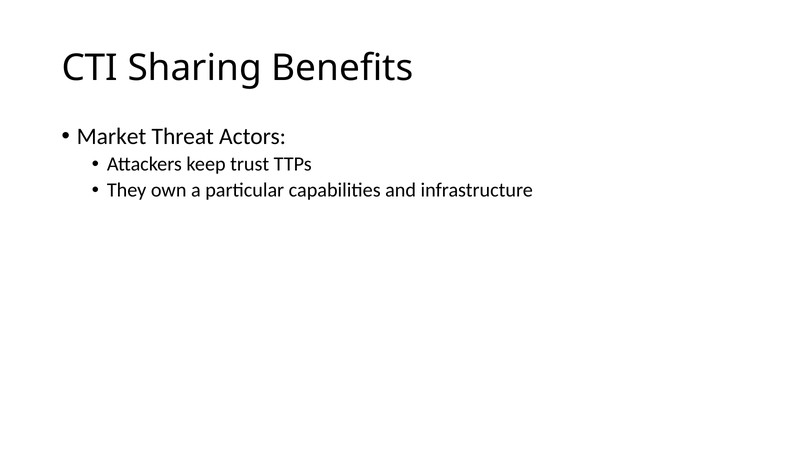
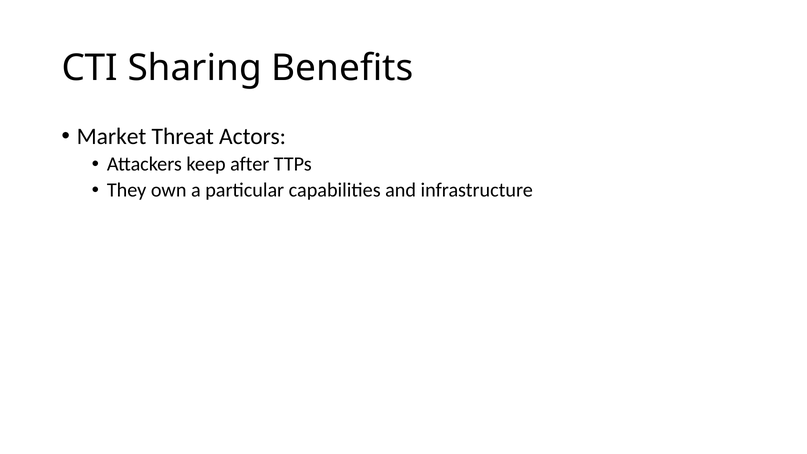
trust: trust -> after
